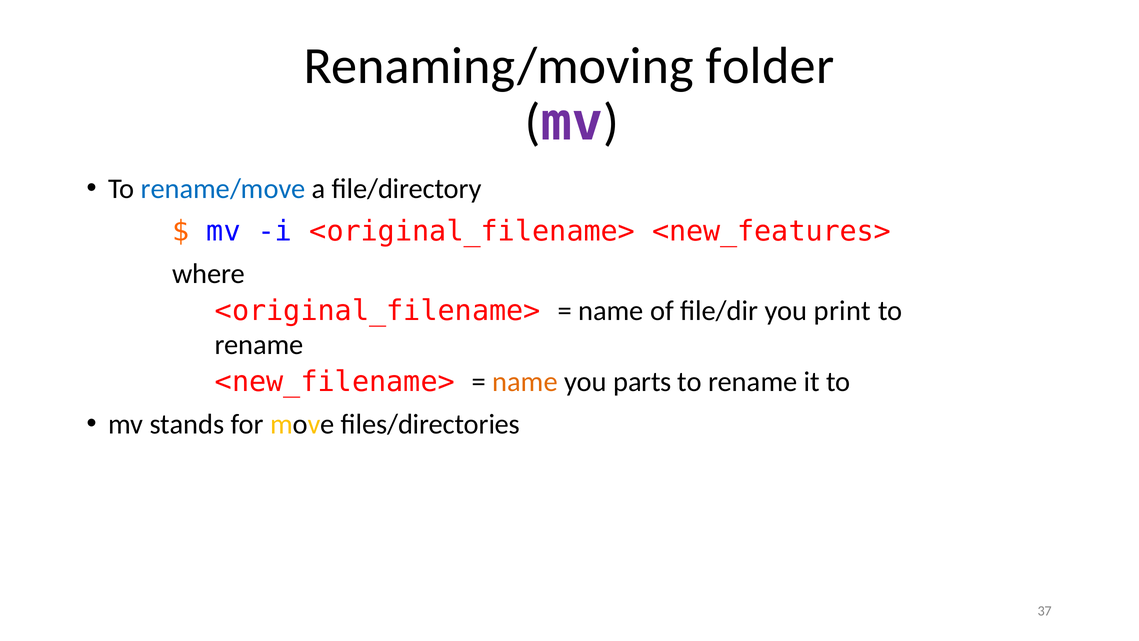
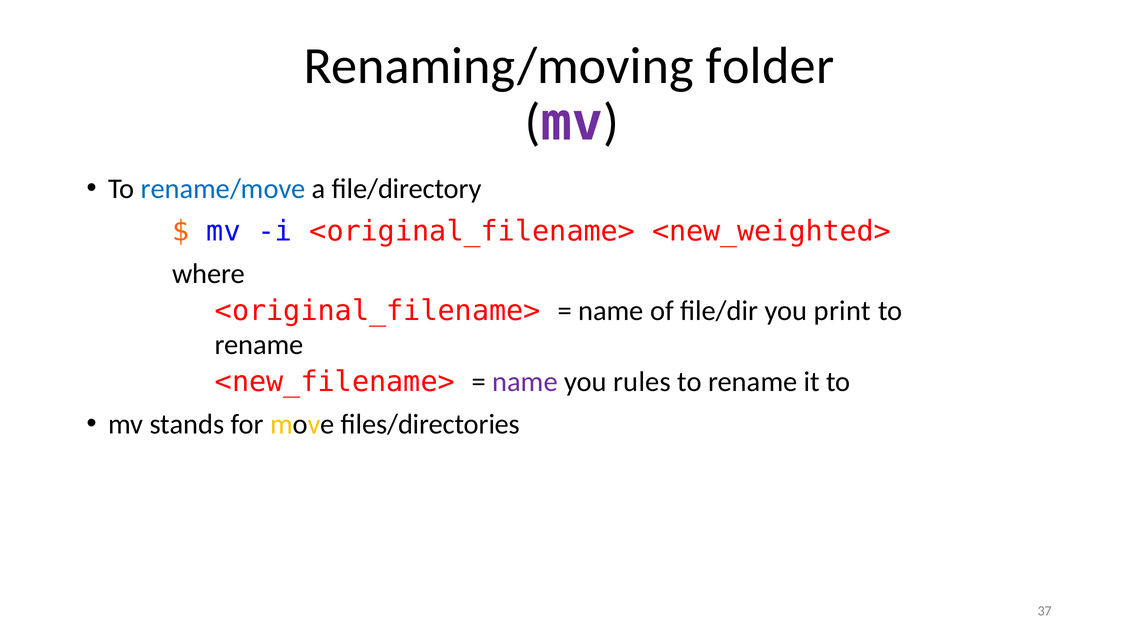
<new_features>: <new_features> -> <new_weighted>
name at (525, 382) colour: orange -> purple
parts: parts -> rules
